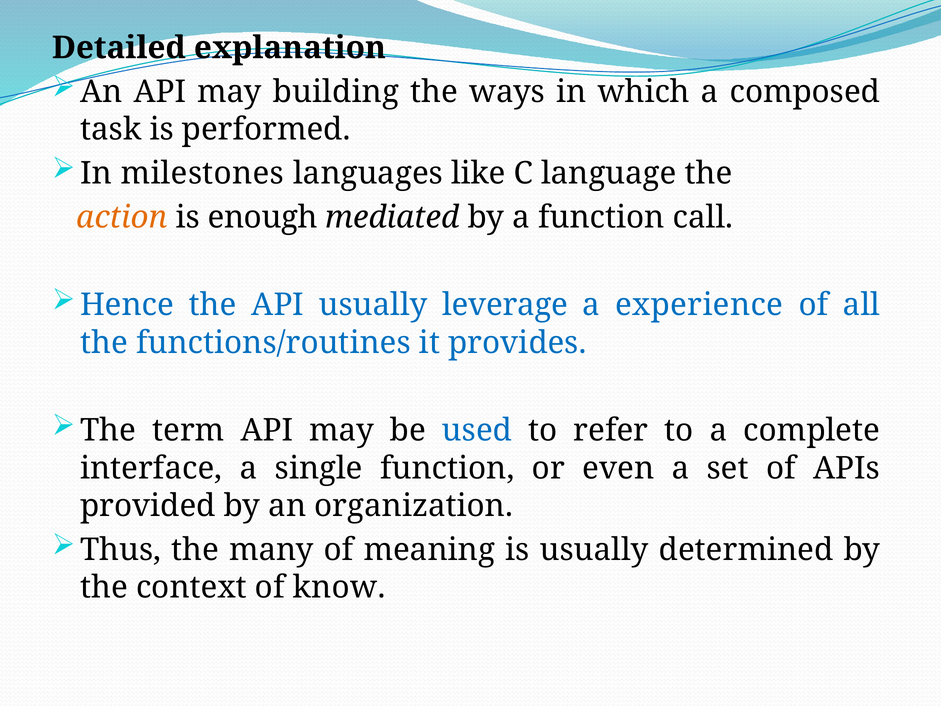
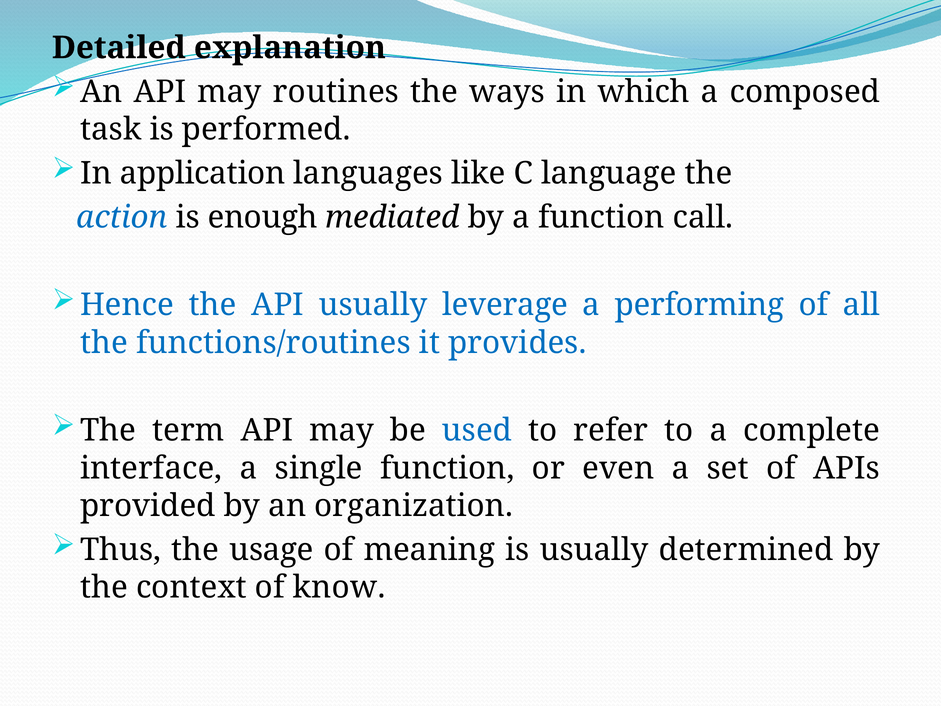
building: building -> routines
milestones: milestones -> application
action colour: orange -> blue
experience: experience -> performing
many: many -> usage
